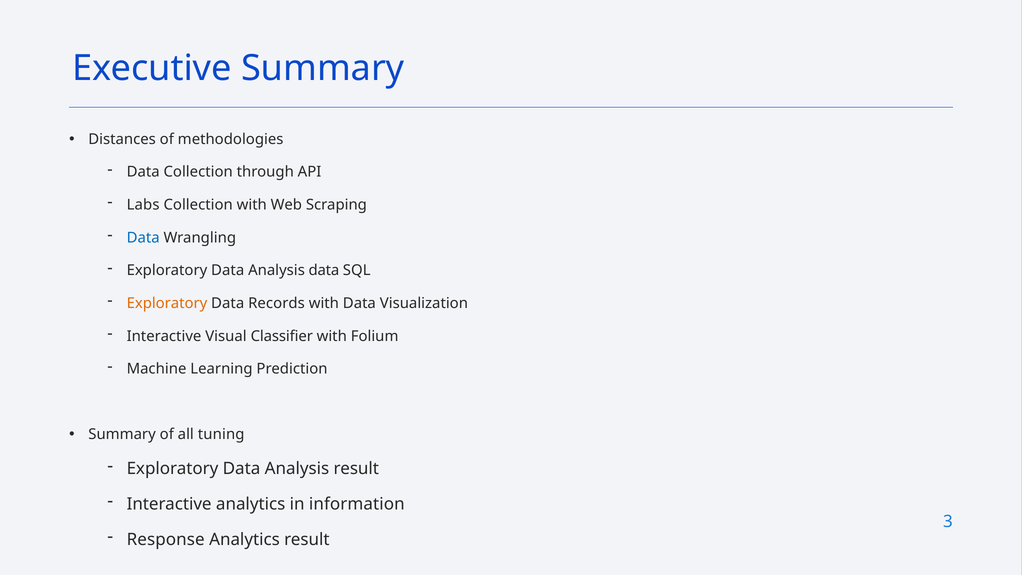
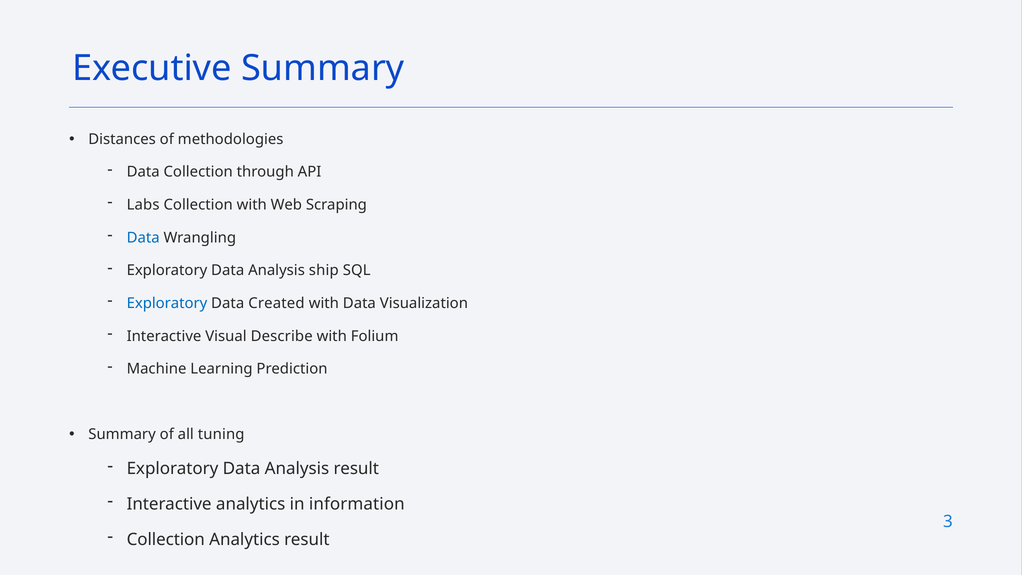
Analysis data: data -> ship
Exploratory at (167, 303) colour: orange -> blue
Records: Records -> Created
Classifier: Classifier -> Describe
Response at (166, 539): Response -> Collection
